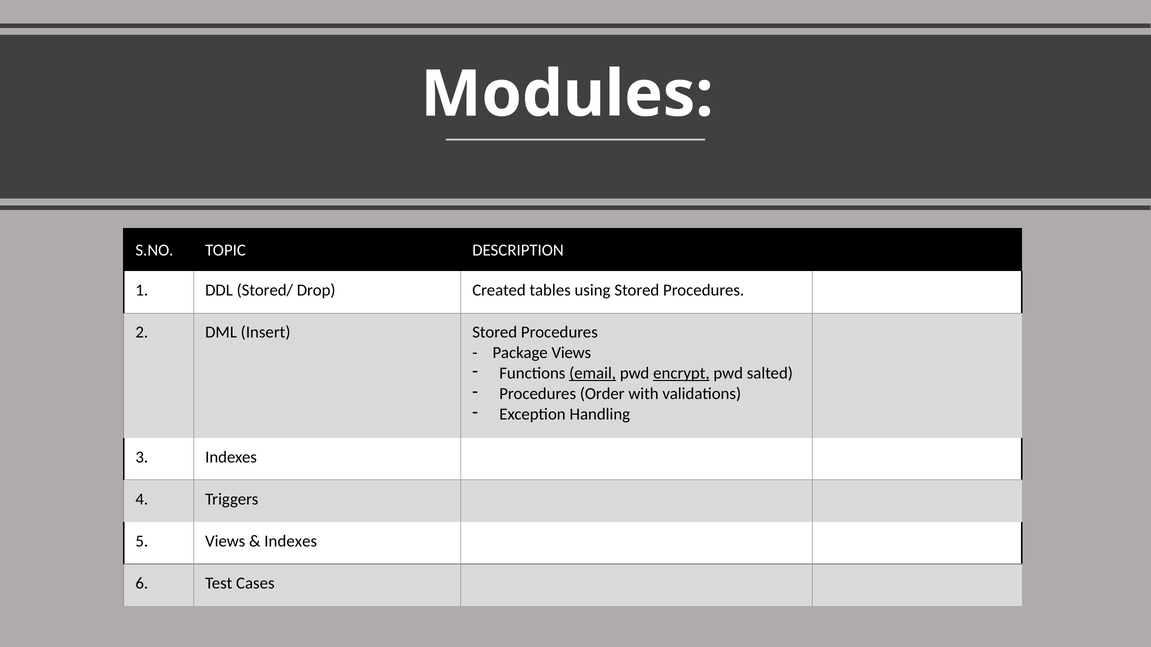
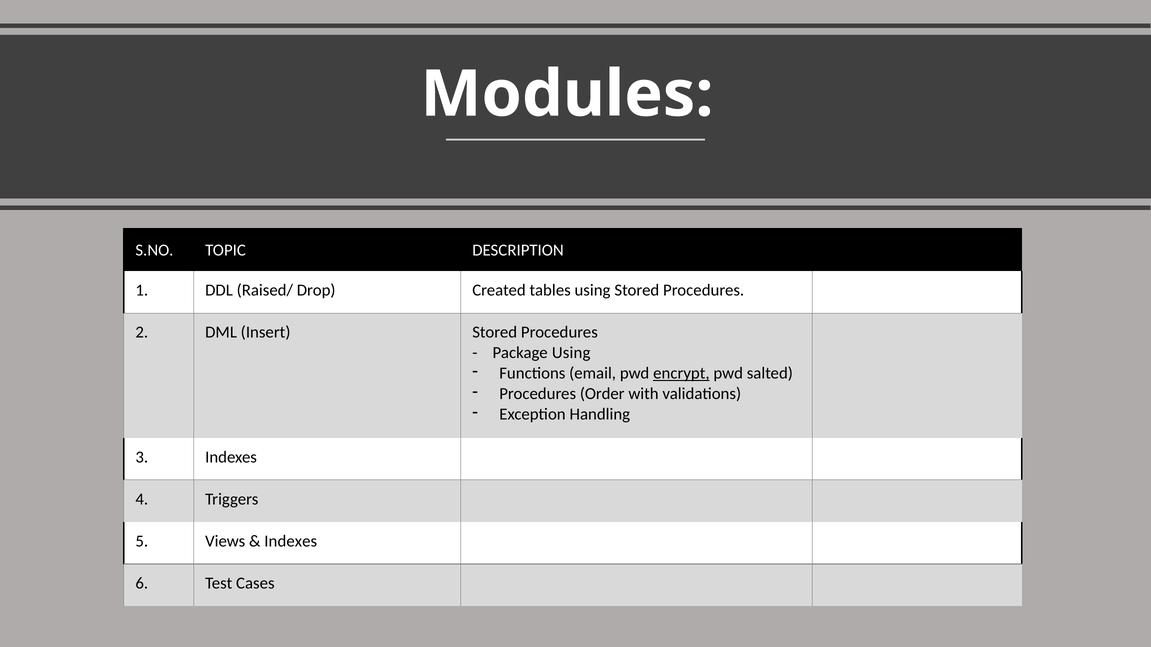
Stored/: Stored/ -> Raised/
Package Views: Views -> Using
email underline: present -> none
